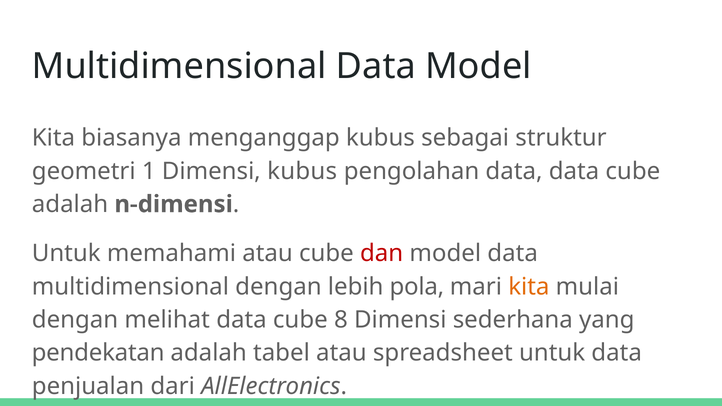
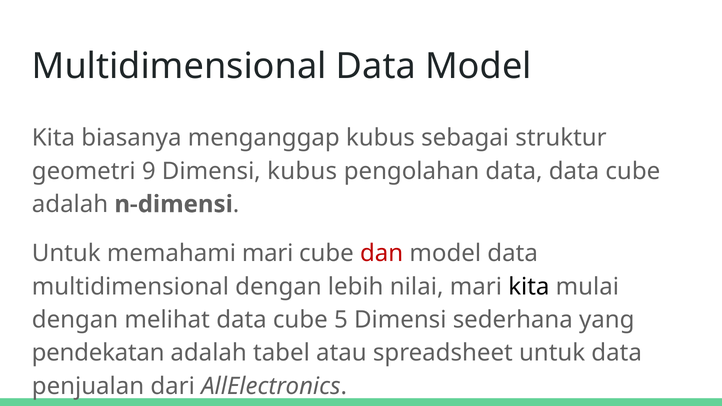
1: 1 -> 9
memahami atau: atau -> mari
pola: pola -> nilai
kita at (529, 287) colour: orange -> black
8: 8 -> 5
